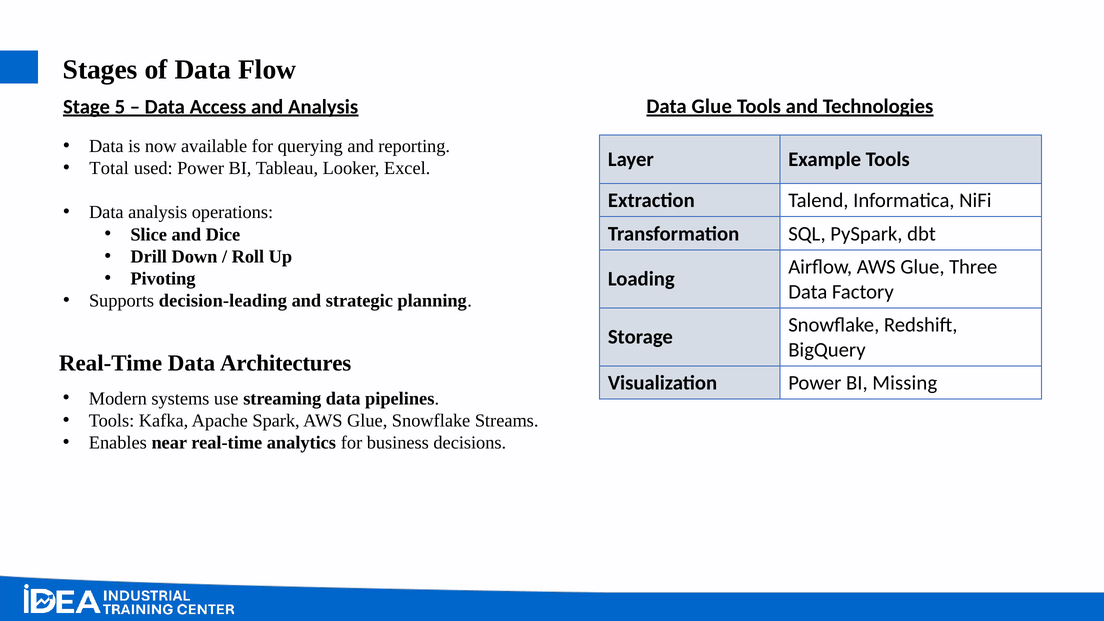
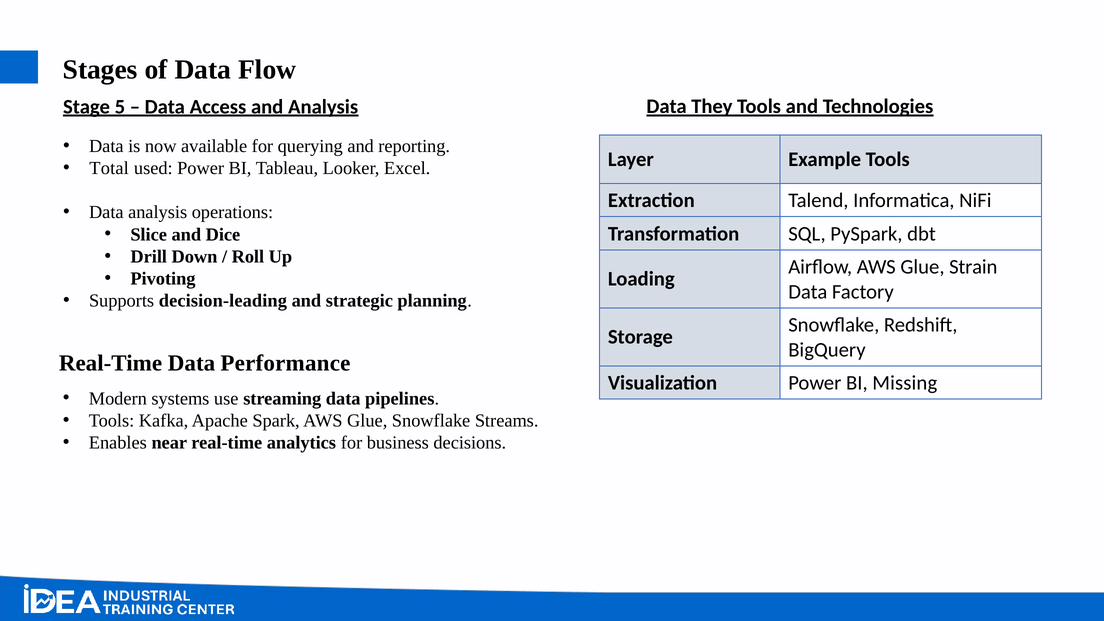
Data Glue: Glue -> They
Three: Three -> Strain
Architectures: Architectures -> Performance
